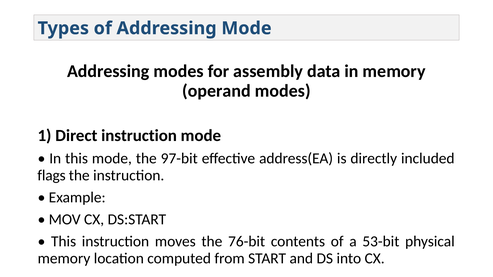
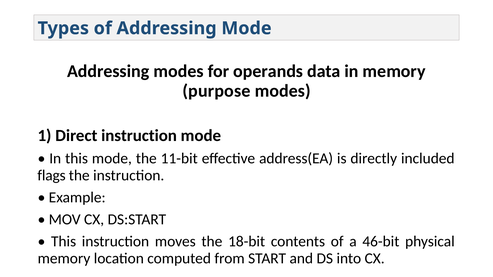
assembly: assembly -> operands
operand: operand -> purpose
97-bit: 97-bit -> 11-bit
76-bit: 76-bit -> 18-bit
53-bit: 53-bit -> 46-bit
